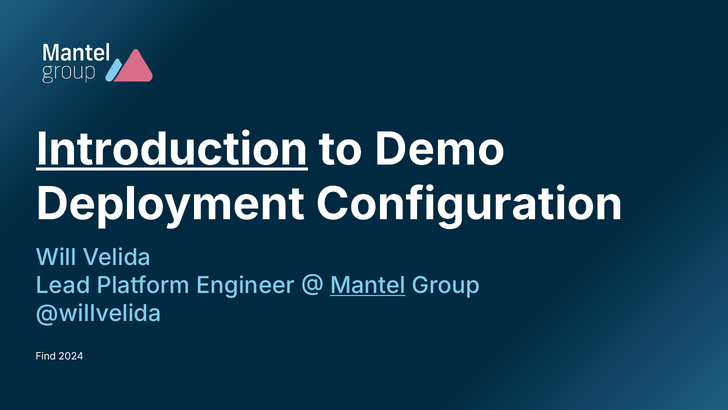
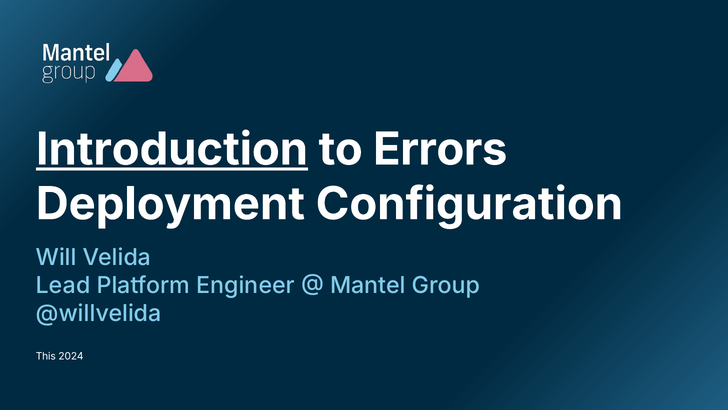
Demo: Demo -> Errors
Mantel underline: present -> none
Find: Find -> This
